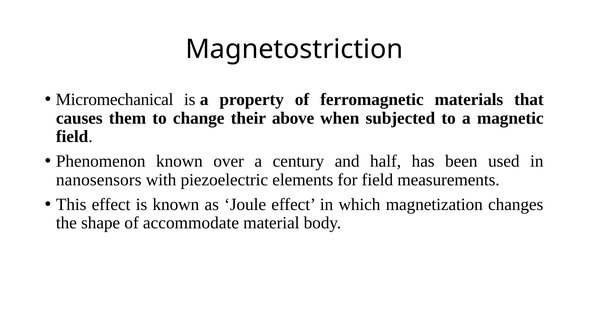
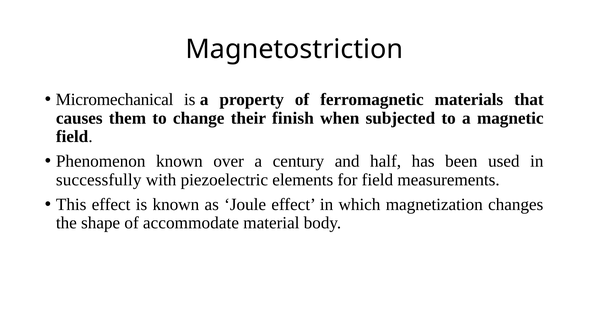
above: above -> finish
nanosensors: nanosensors -> successfully
